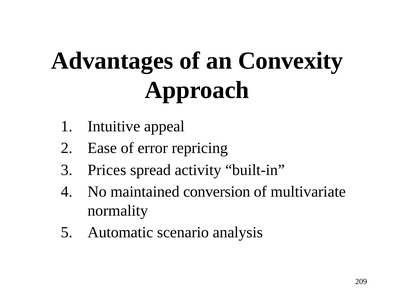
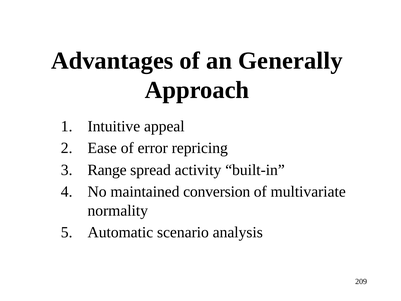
Convexity: Convexity -> Generally
Prices: Prices -> Range
